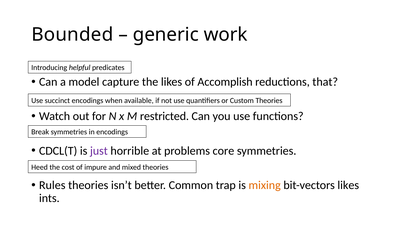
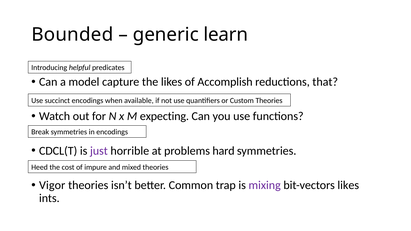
work: work -> learn
restricted: restricted -> expecting
core: core -> hard
Rules: Rules -> Vigor
mixing colour: orange -> purple
